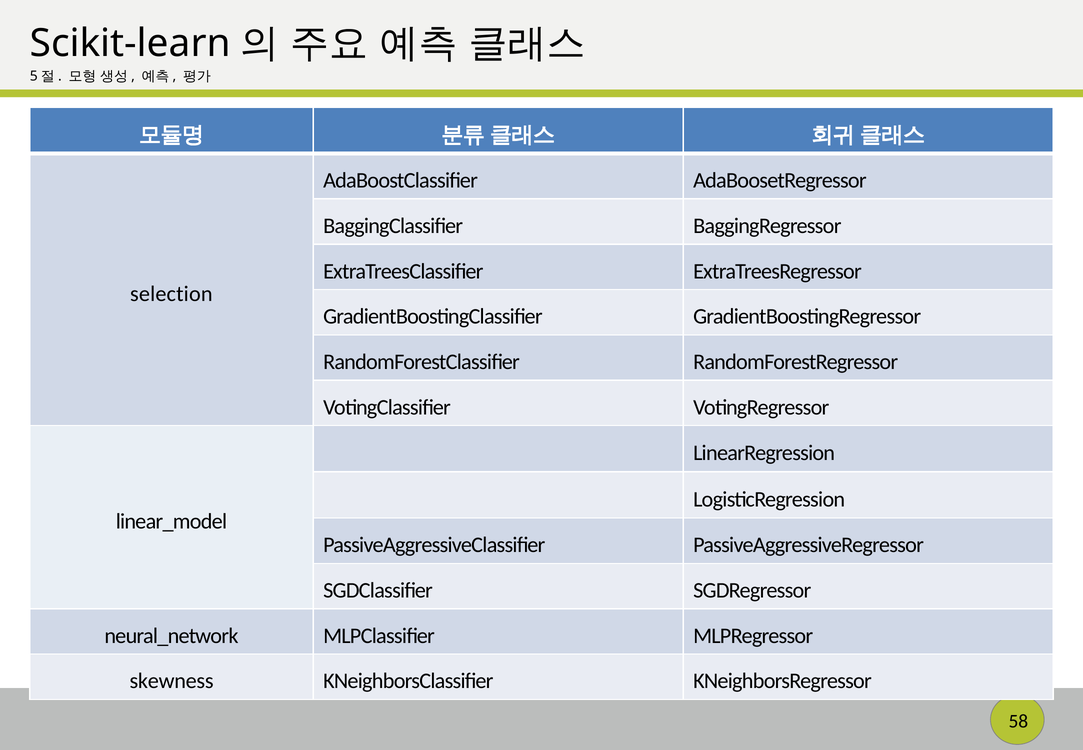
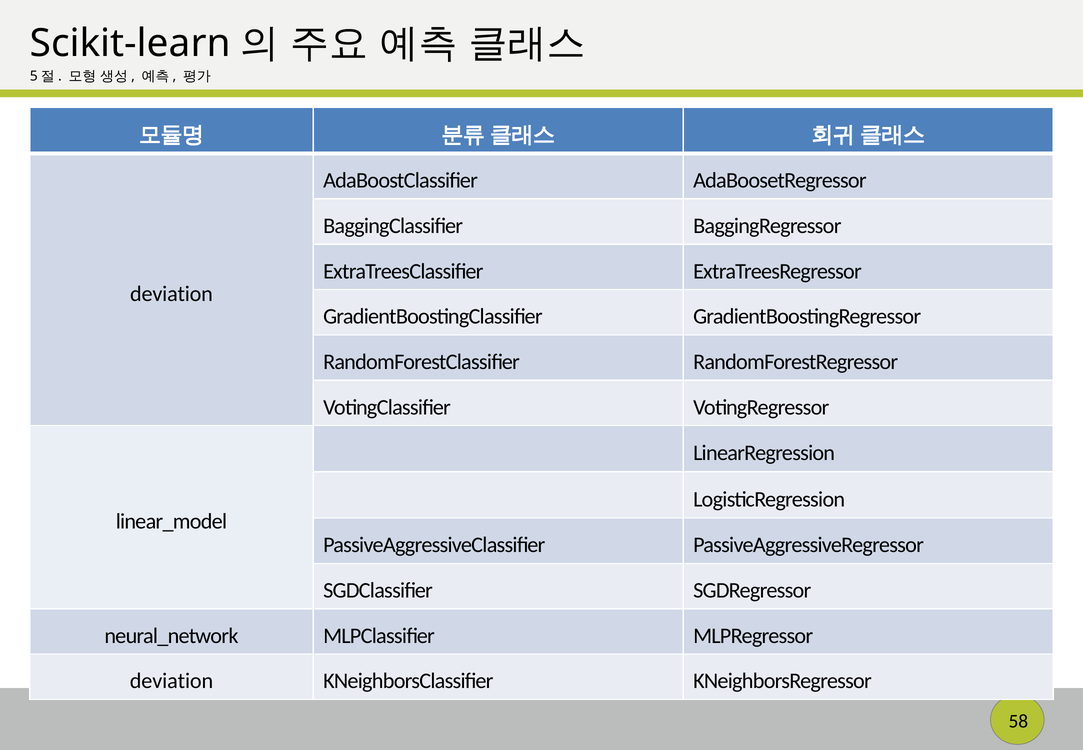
selection at (171, 294): selection -> deviation
skewness at (172, 681): skewness -> deviation
